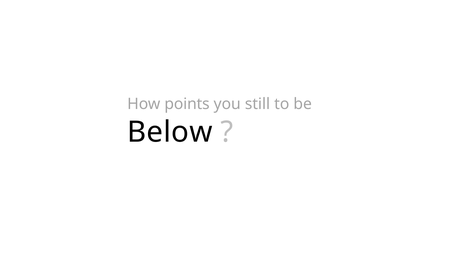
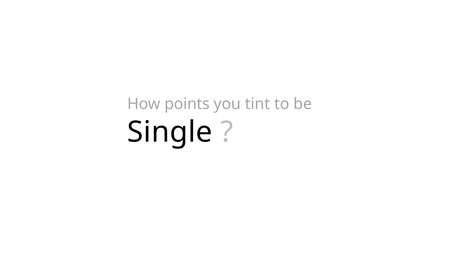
still: still -> tint
Below: Below -> Single
